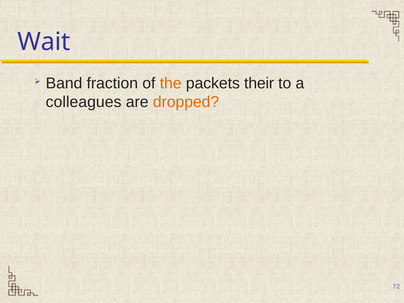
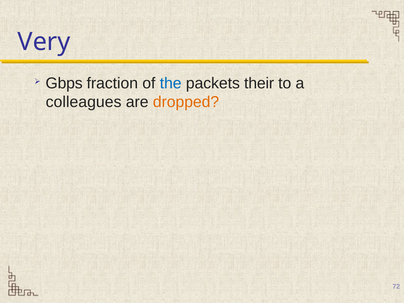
Wait: Wait -> Very
Band: Band -> Gbps
the colour: orange -> blue
